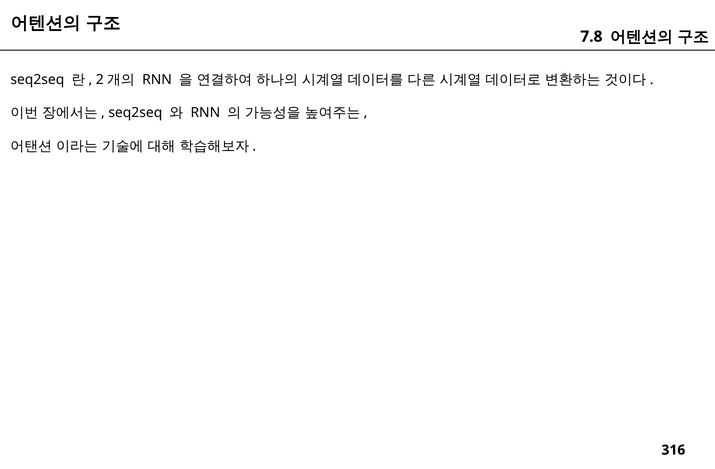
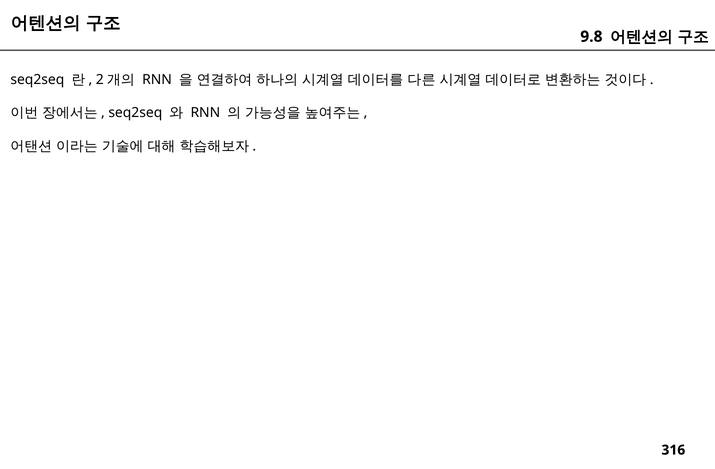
7.8: 7.8 -> 9.8
